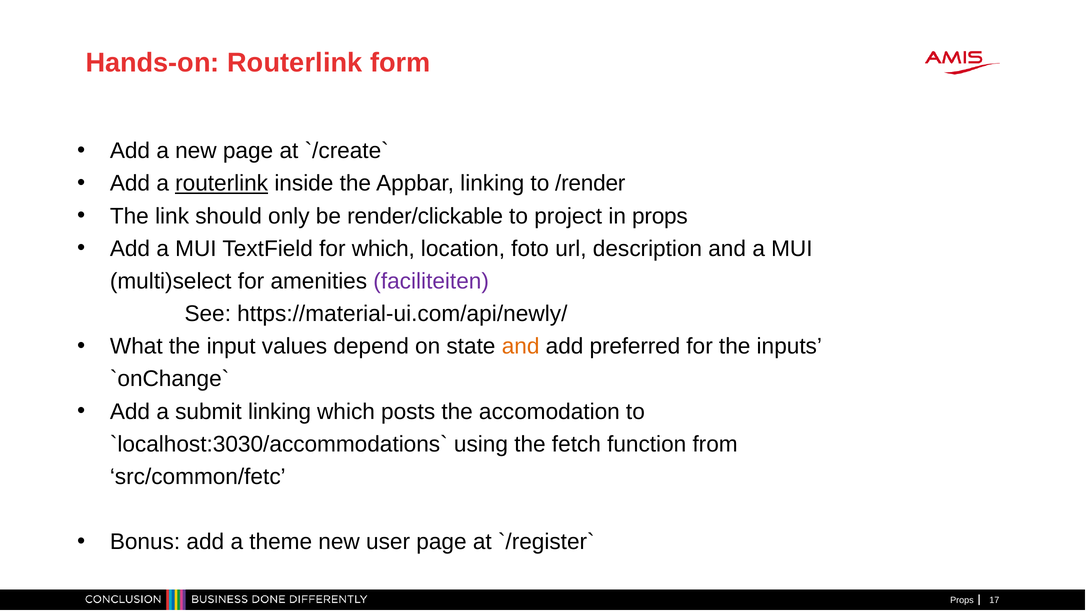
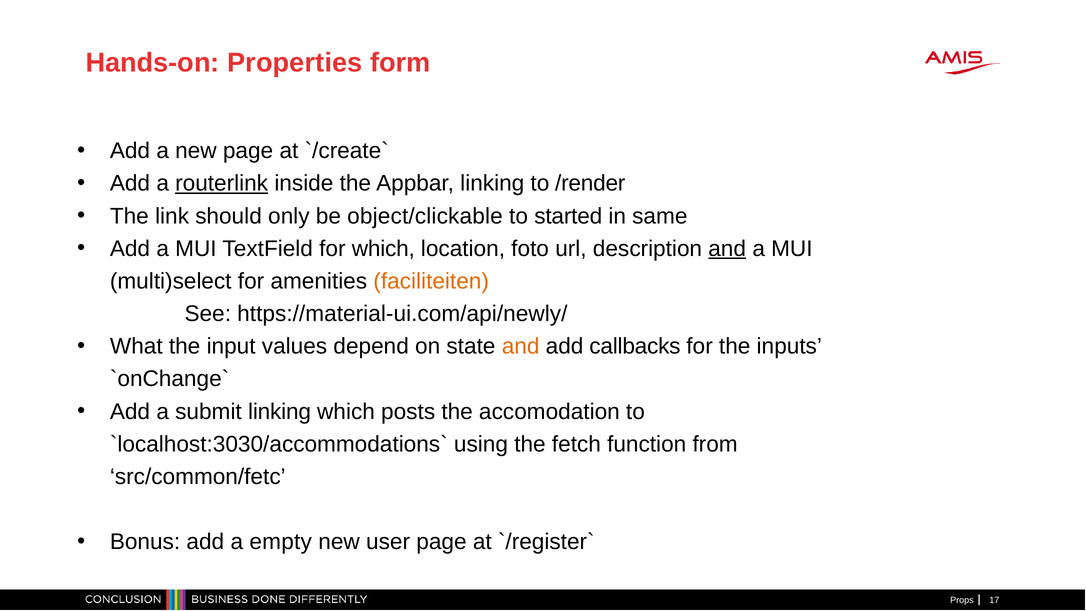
Hands-on Routerlink: Routerlink -> Properties
render/clickable: render/clickable -> object/clickable
project: project -> started
in props: props -> same
and at (727, 249) underline: none -> present
faciliteiten colour: purple -> orange
preferred: preferred -> callbacks
theme: theme -> empty
